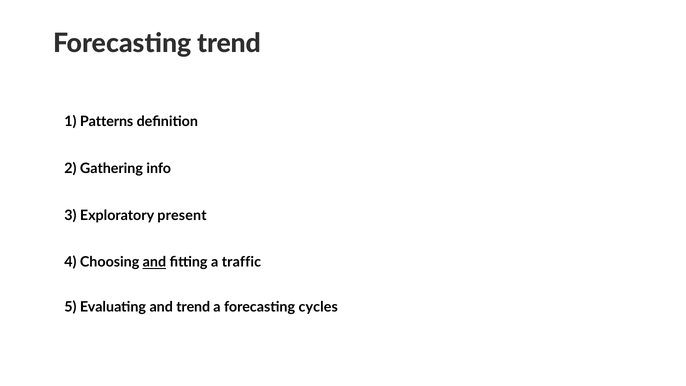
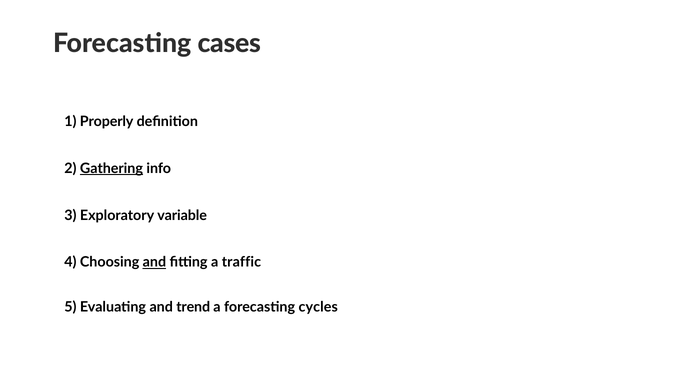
Forecasting trend: trend -> cases
Patterns: Patterns -> Properly
Gathering underline: none -> present
present: present -> variable
